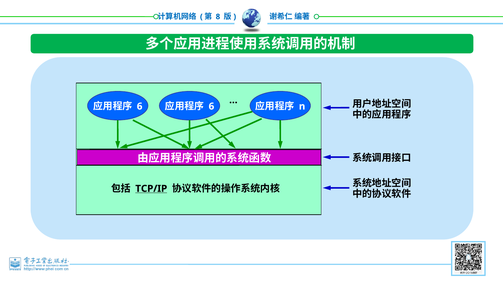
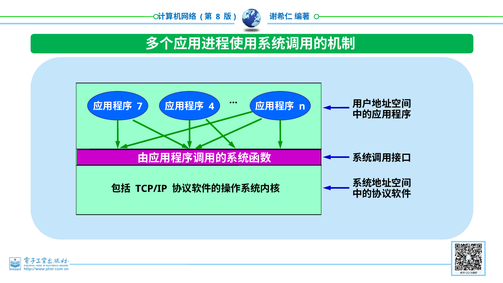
6 at (140, 106): 6 -> 7
6 at (211, 106): 6 -> 4
TCP/IP underline: present -> none
